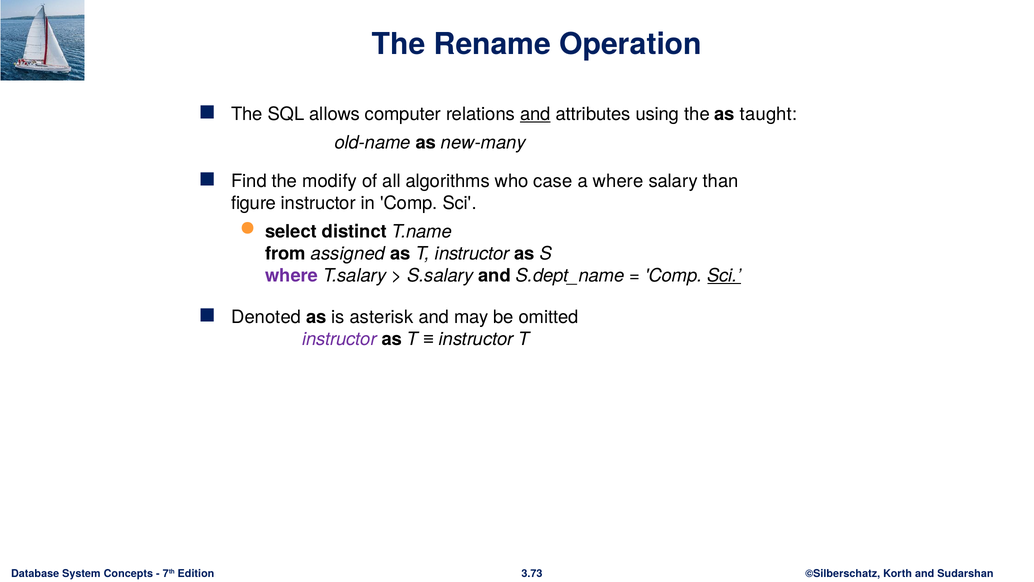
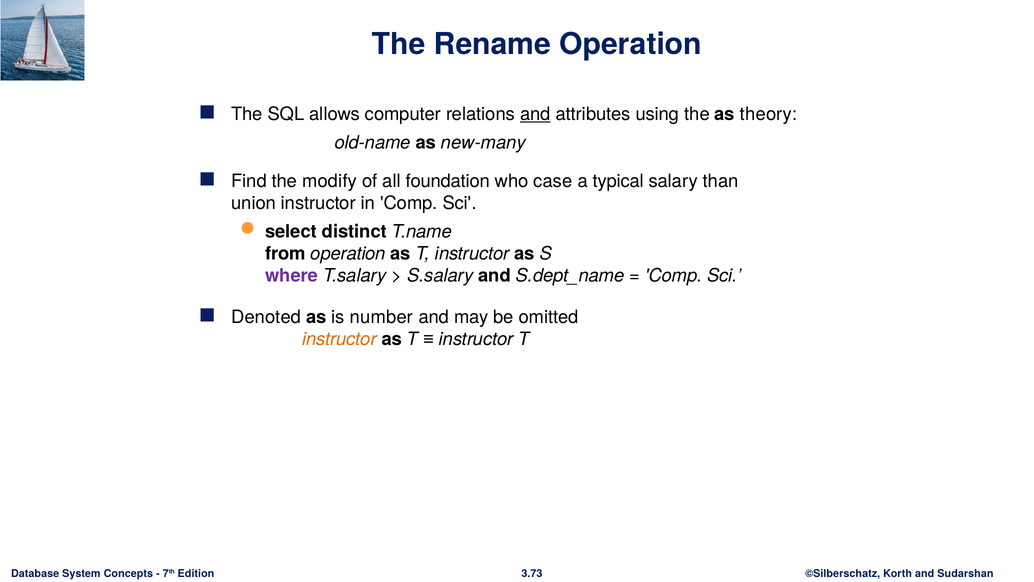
taught: taught -> theory
algorithms: algorithms -> foundation
a where: where -> typical
figure: figure -> union
from assigned: assigned -> operation
Sci at (724, 275) underline: present -> none
asterisk: asterisk -> number
instructor at (339, 339) colour: purple -> orange
